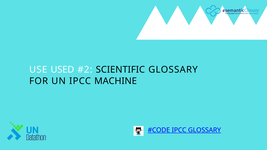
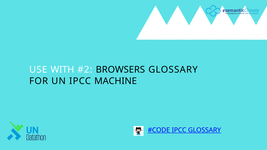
USED: USED -> WITH
SCIENTIFIC: SCIENTIFIC -> BROWSERS
